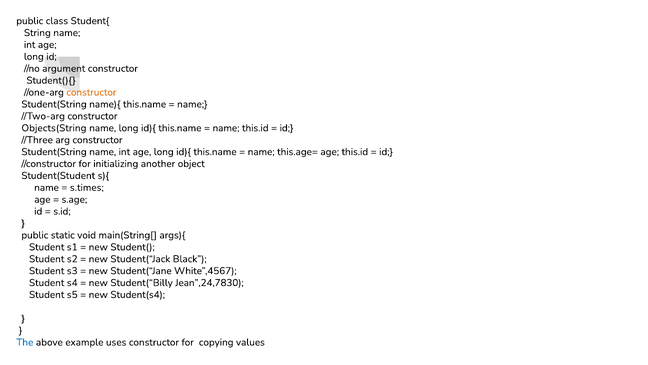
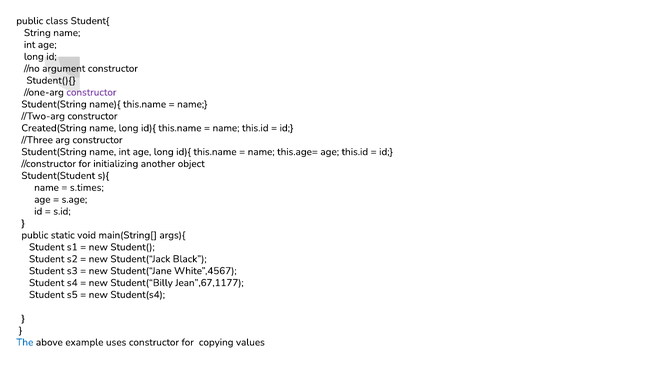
constructor at (91, 92) colour: orange -> purple
Objects(String: Objects(String -> Created(String
Jean”,24,7830: Jean”,24,7830 -> Jean”,67,1177
